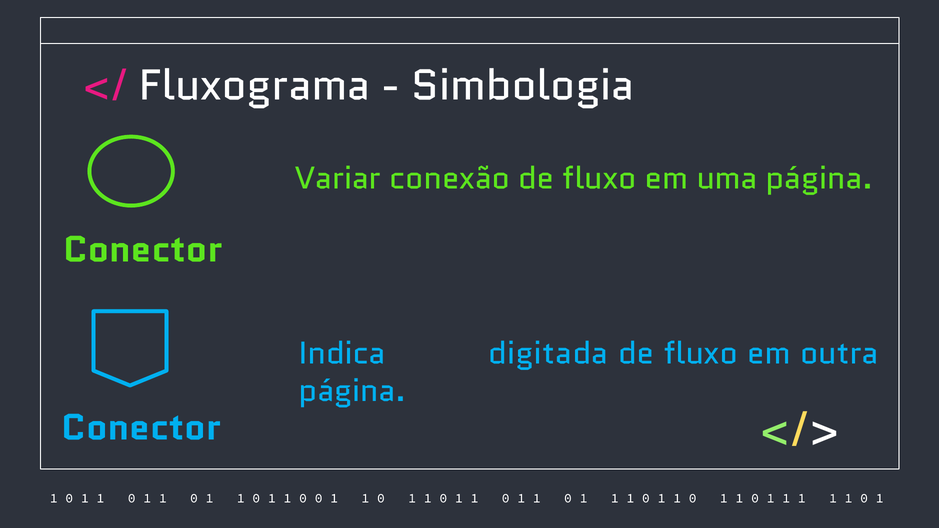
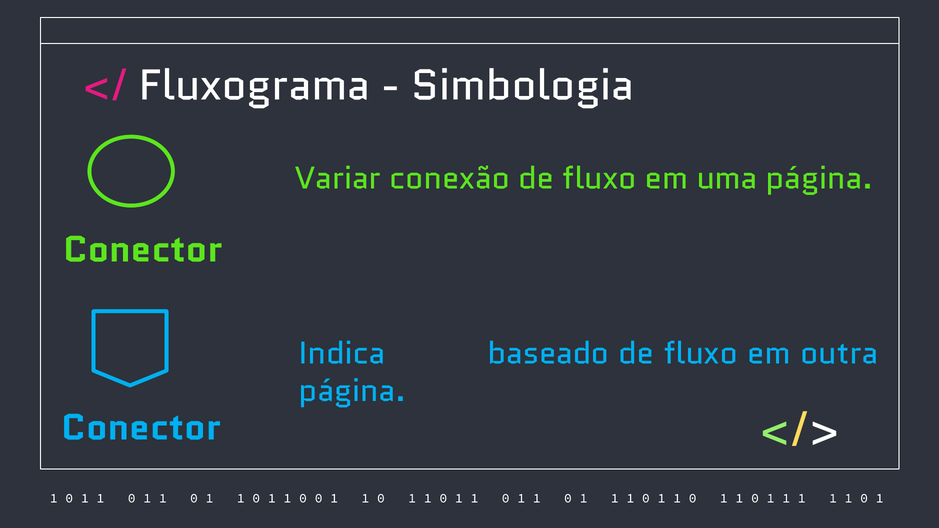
digitada: digitada -> baseado
